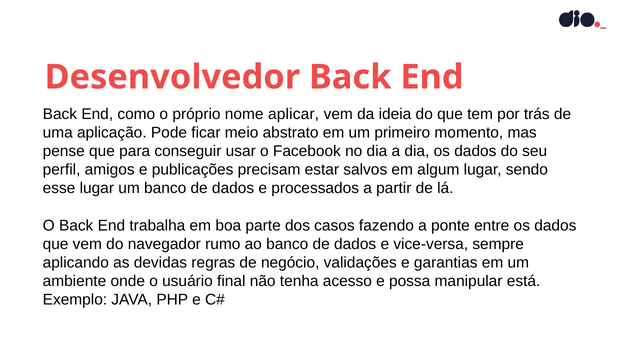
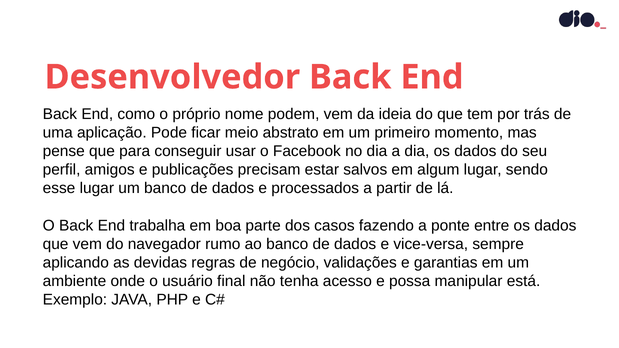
aplicar: aplicar -> podem
